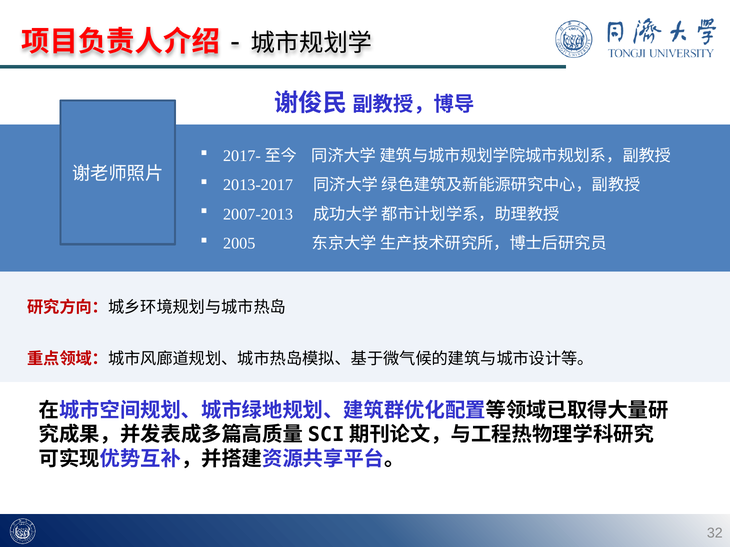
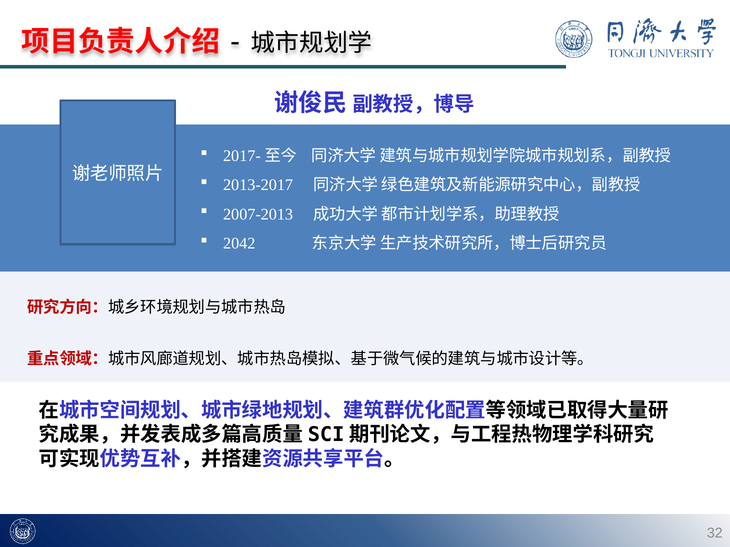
2005: 2005 -> 2042
